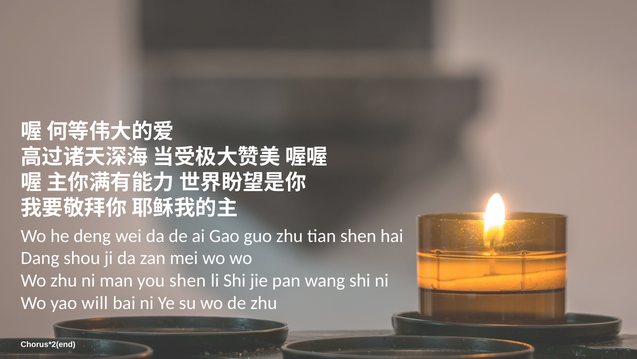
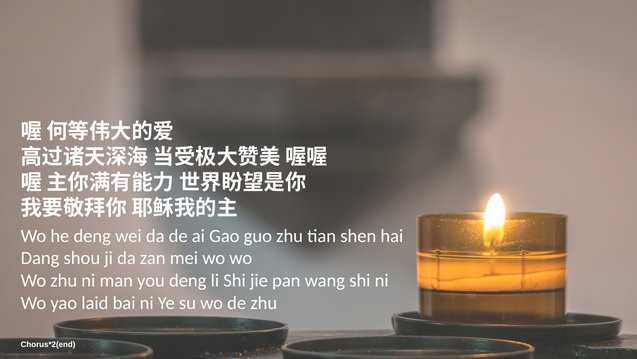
you shen: shen -> deng
will: will -> laid
